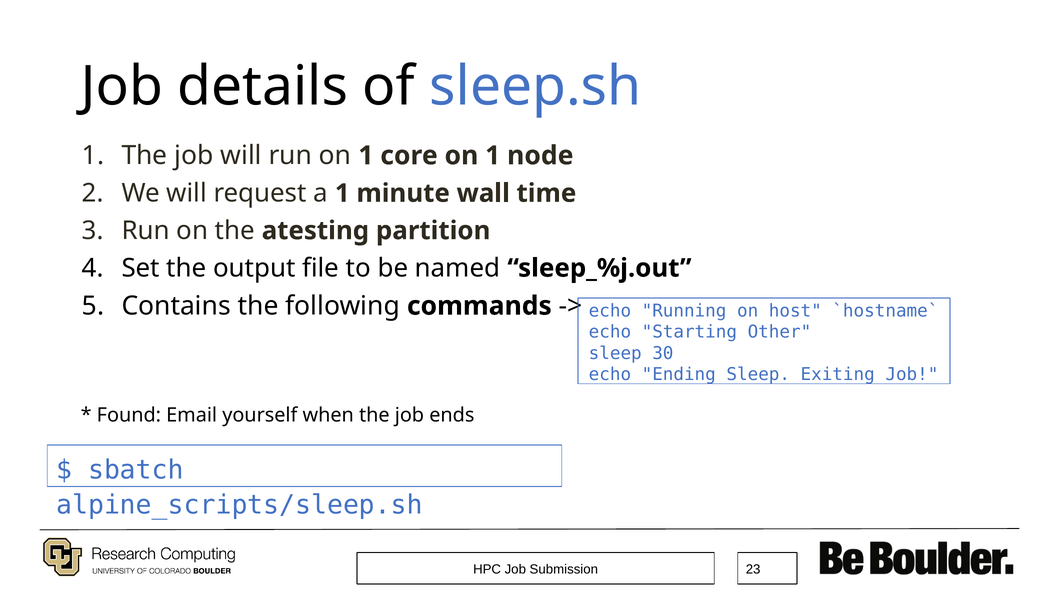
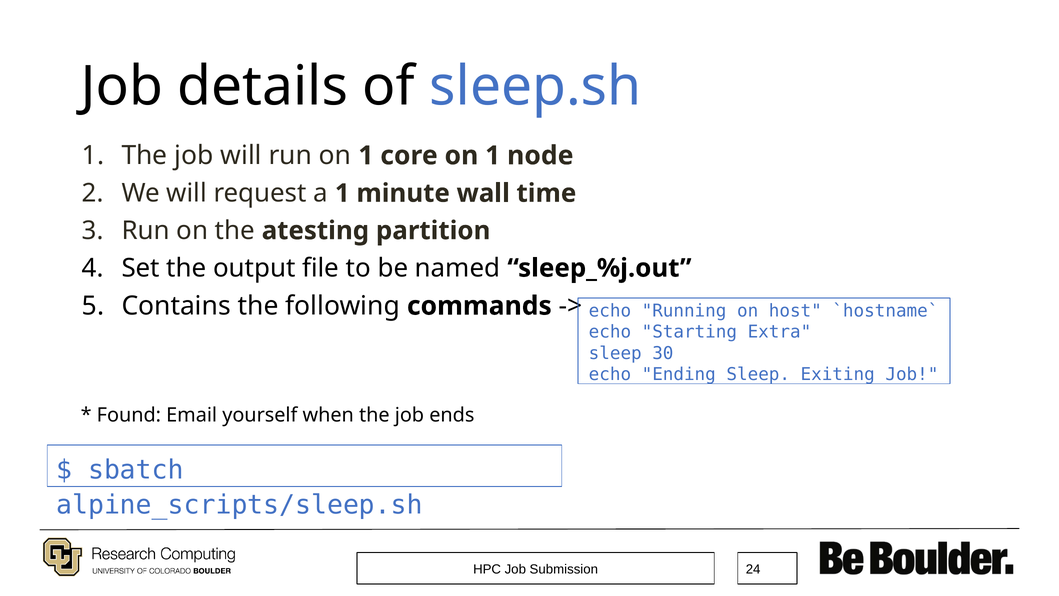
Other: Other -> Extra
23: 23 -> 24
